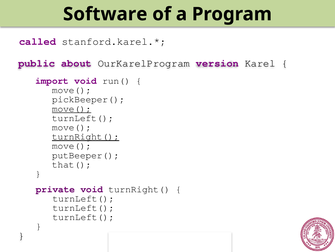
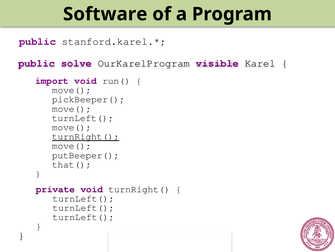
called at (38, 41): called -> public
about: about -> solve
version: version -> visible
move( at (72, 108) underline: present -> none
